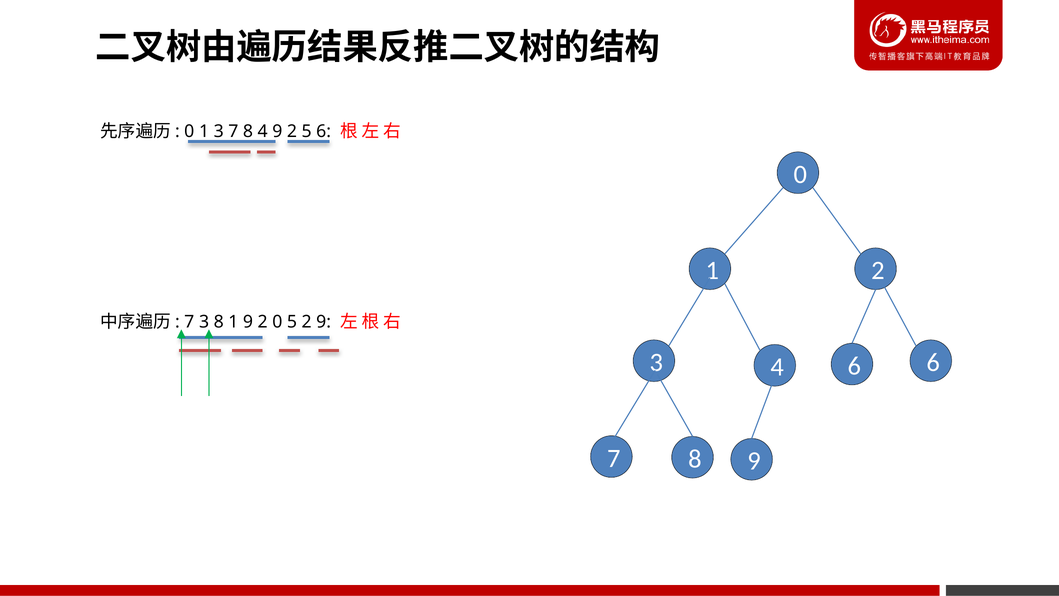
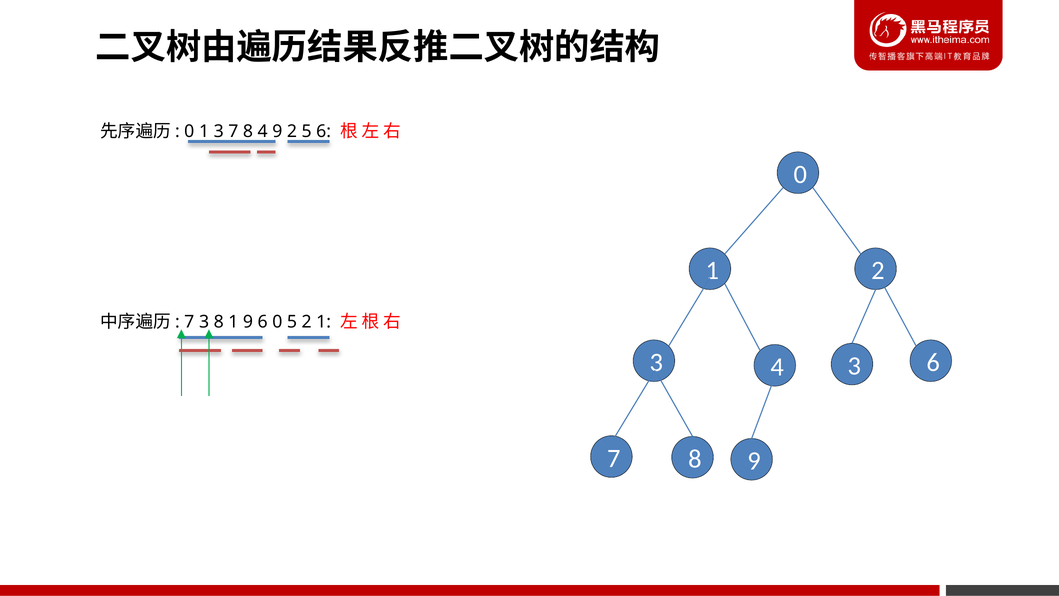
1 9 2: 2 -> 6
2 9: 9 -> 1
4 6: 6 -> 3
